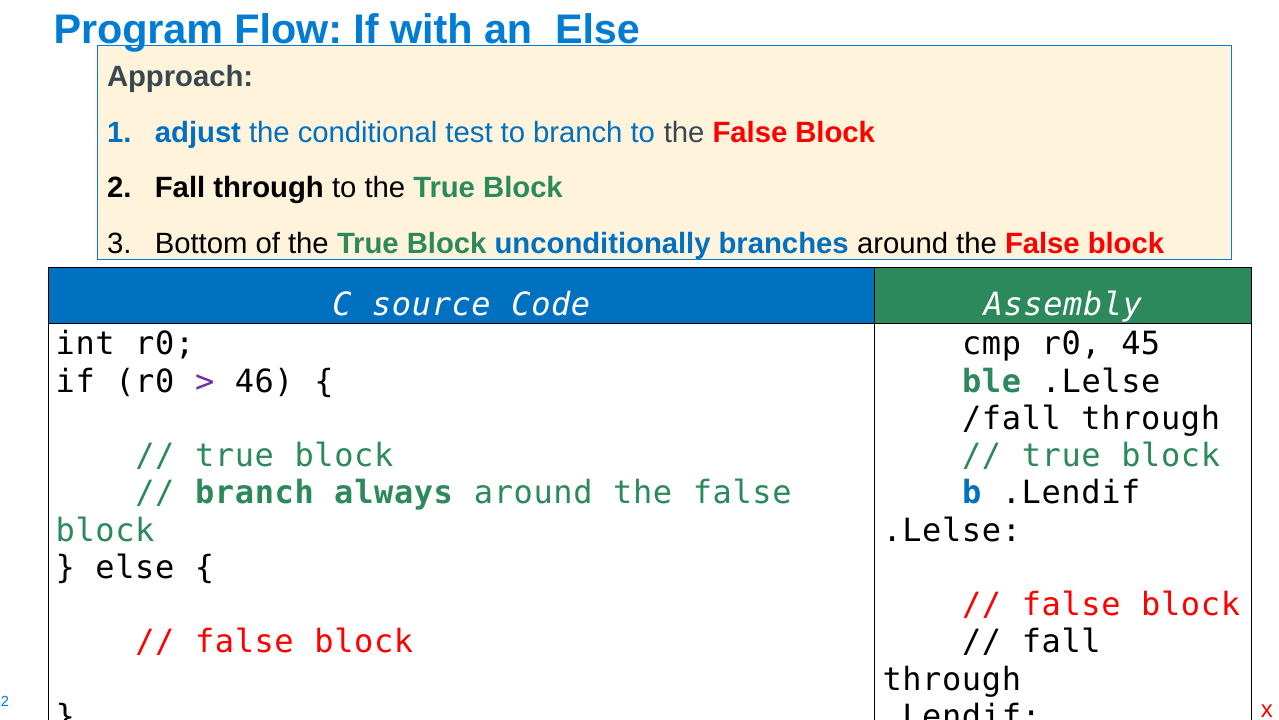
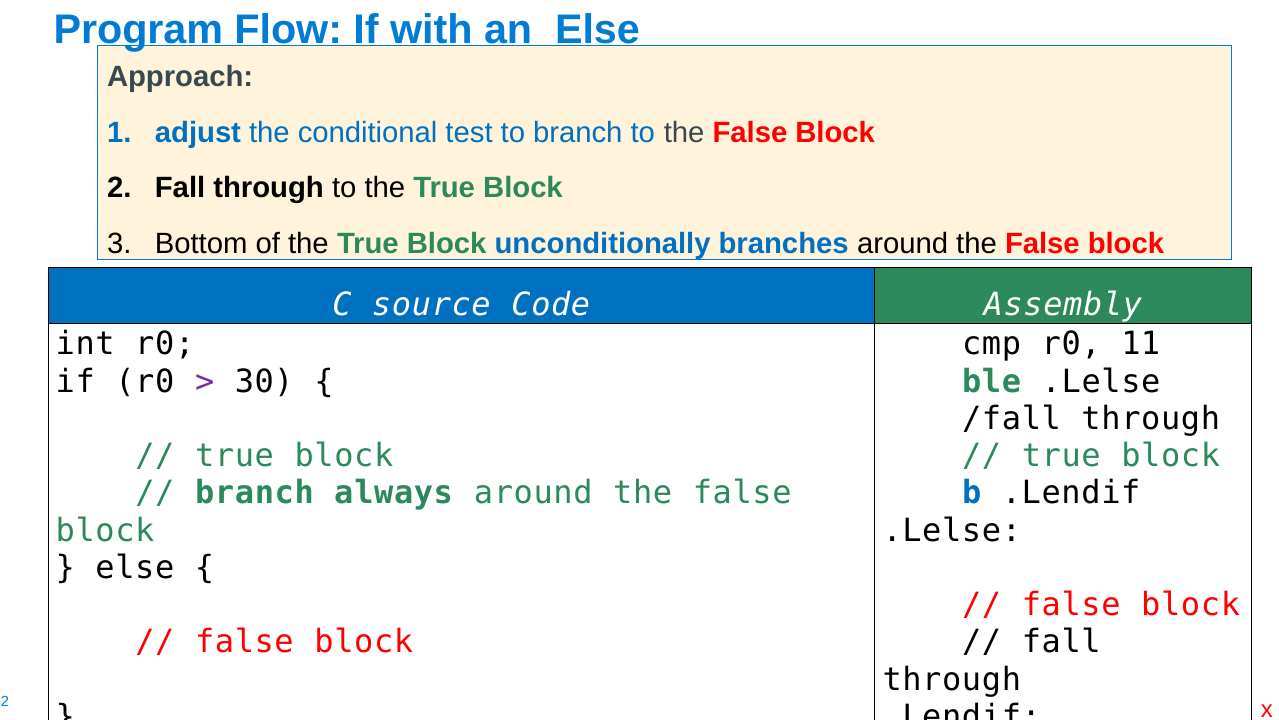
45: 45 -> 11
46: 46 -> 30
